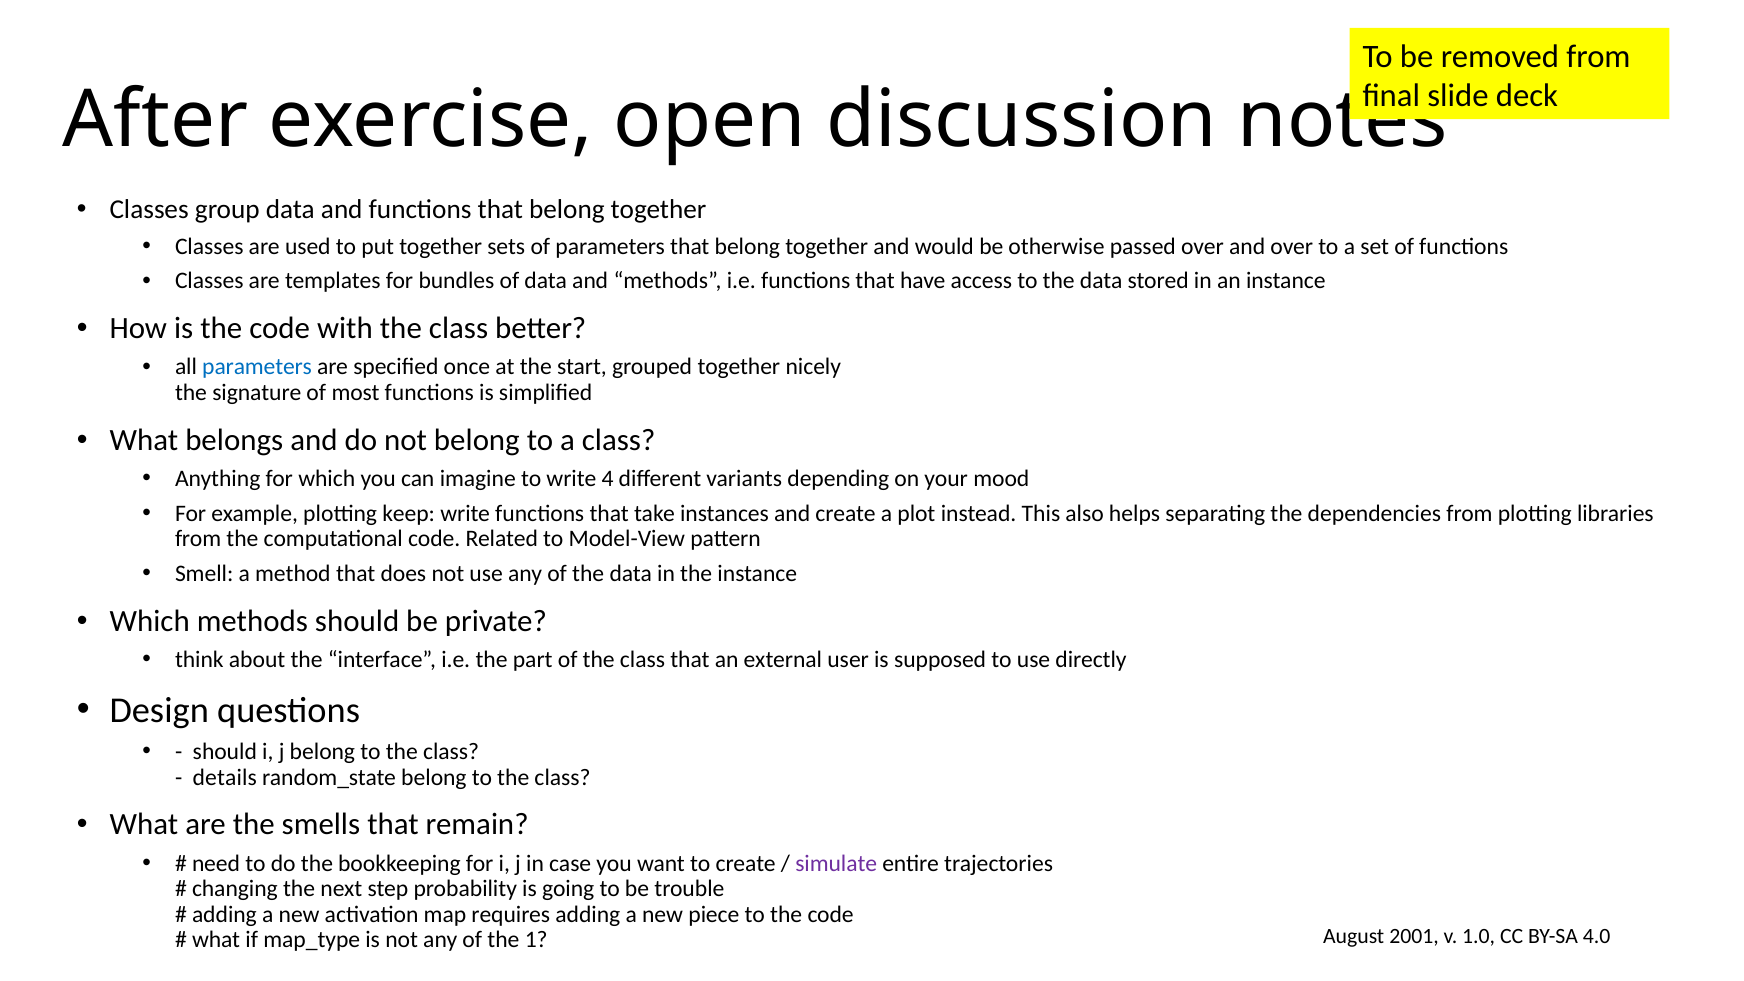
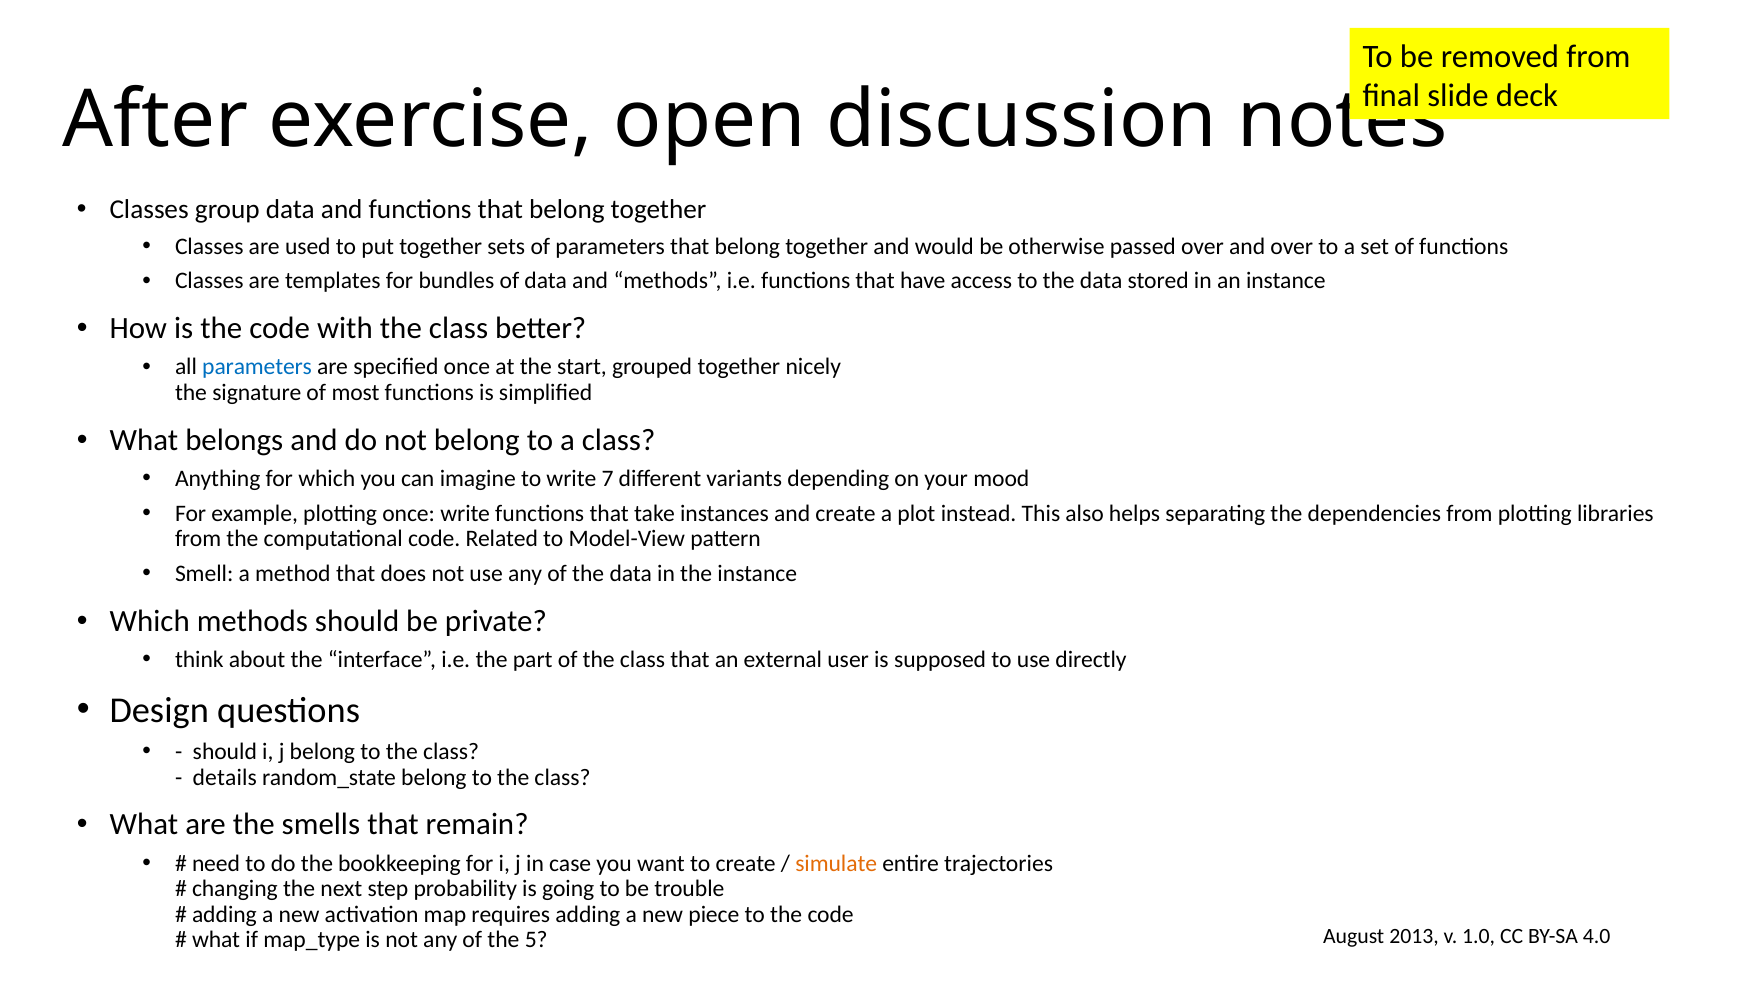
4: 4 -> 7
plotting keep: keep -> once
simulate colour: purple -> orange
2001: 2001 -> 2013
1: 1 -> 5
